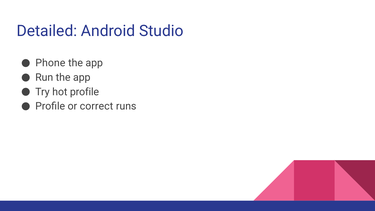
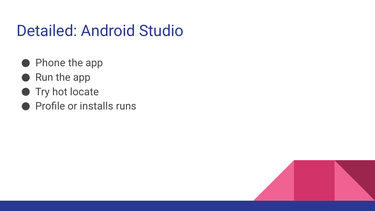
hot profile: profile -> locate
correct: correct -> installs
